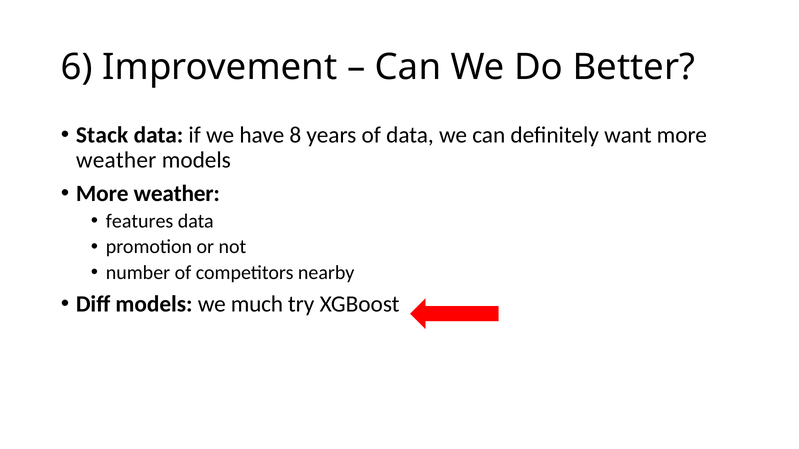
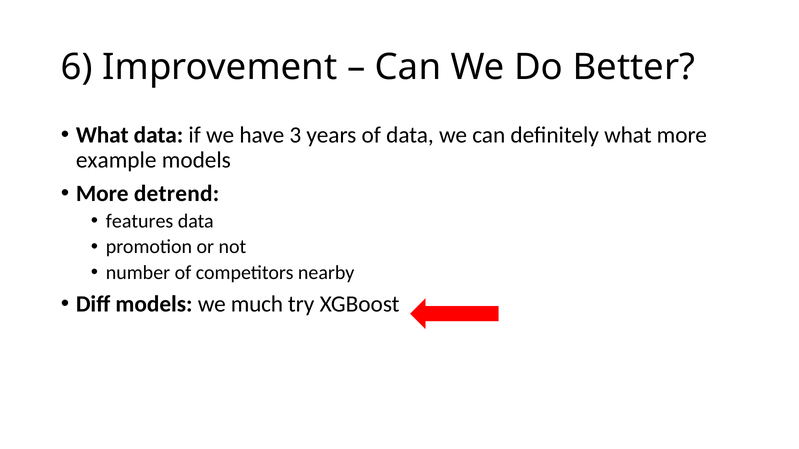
Stack at (102, 135): Stack -> What
8: 8 -> 3
definitely want: want -> what
weather at (116, 160): weather -> example
weather at (177, 194): weather -> detrend
